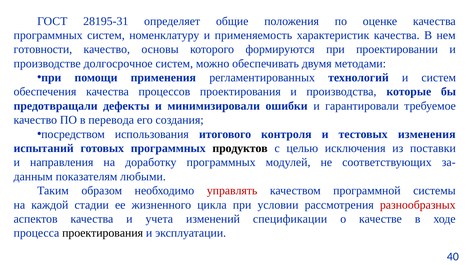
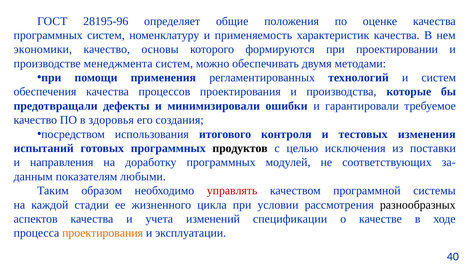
28195-31: 28195-31 -> 28195-96
готовности: готовности -> экономики
долгосрочное: долгосрочное -> менеджмента
перевода: перевода -> здоровья
разнообразных colour: red -> black
проектирования at (103, 233) colour: black -> orange
